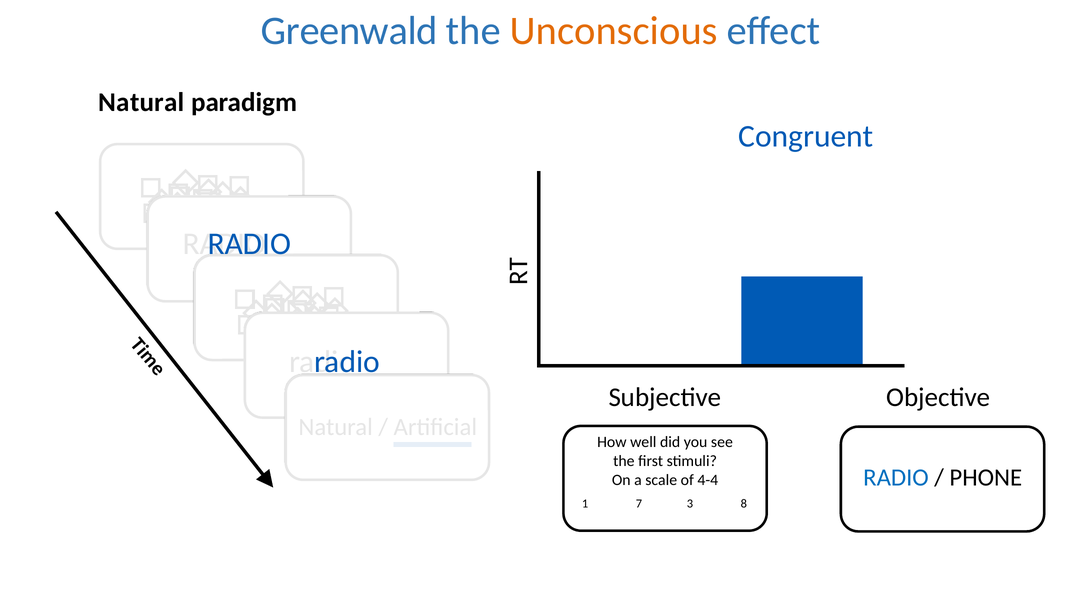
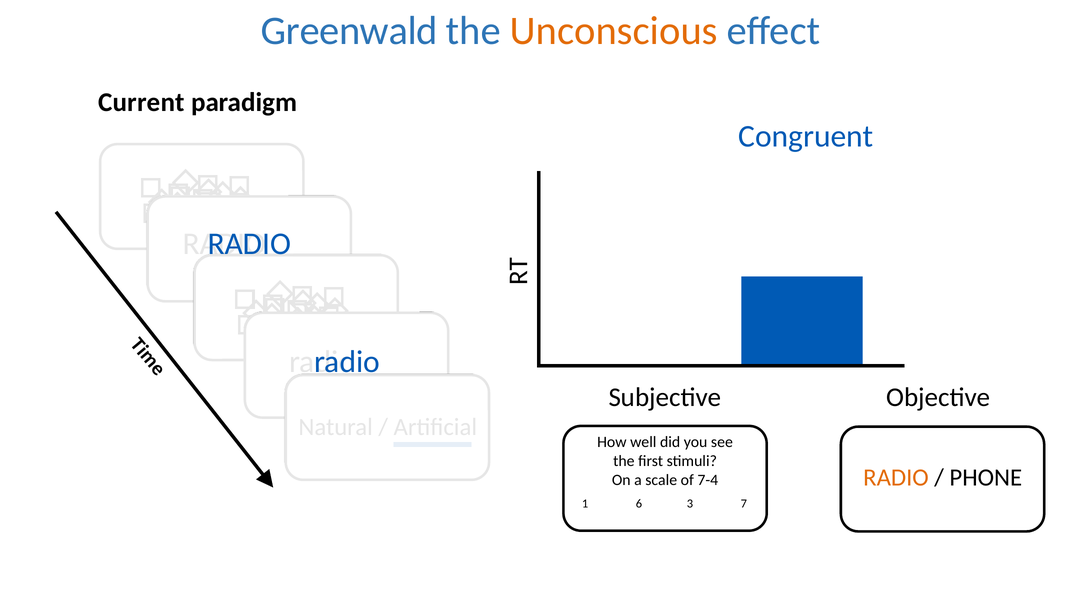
Natural at (142, 102): Natural -> Current
RADIO at (896, 478) colour: blue -> orange
4-4: 4-4 -> 7-4
7: 7 -> 6
8: 8 -> 7
